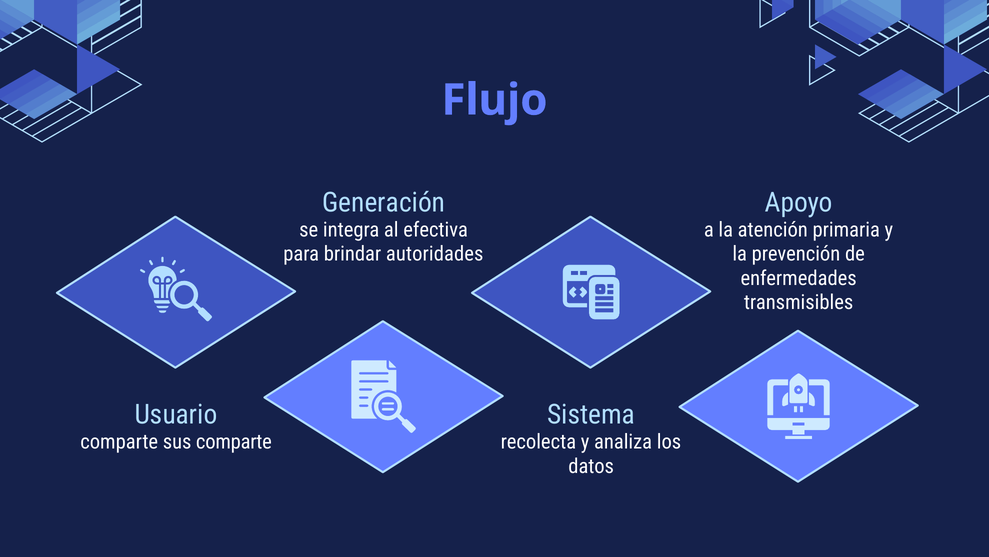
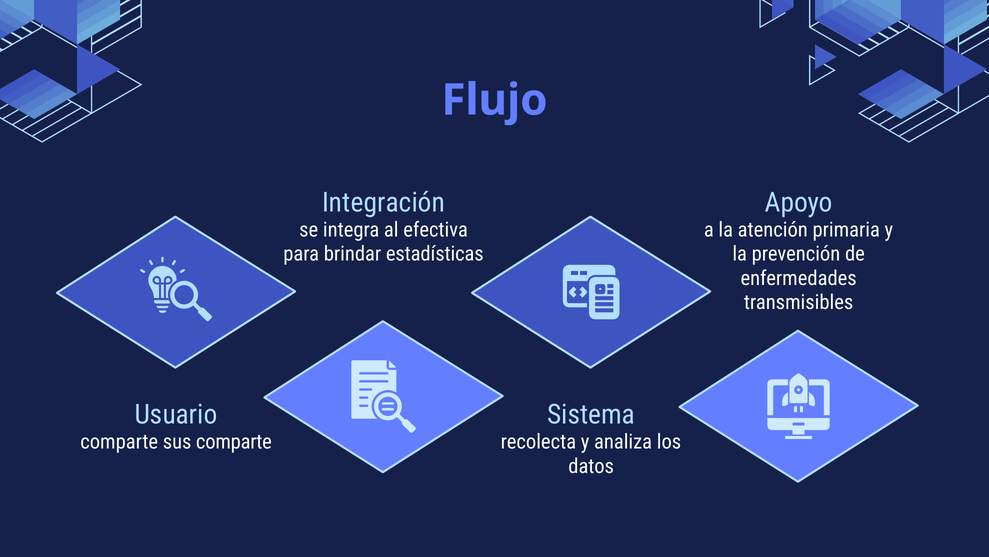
Generación: Generación -> Integración
autoridades: autoridades -> estadísticas
